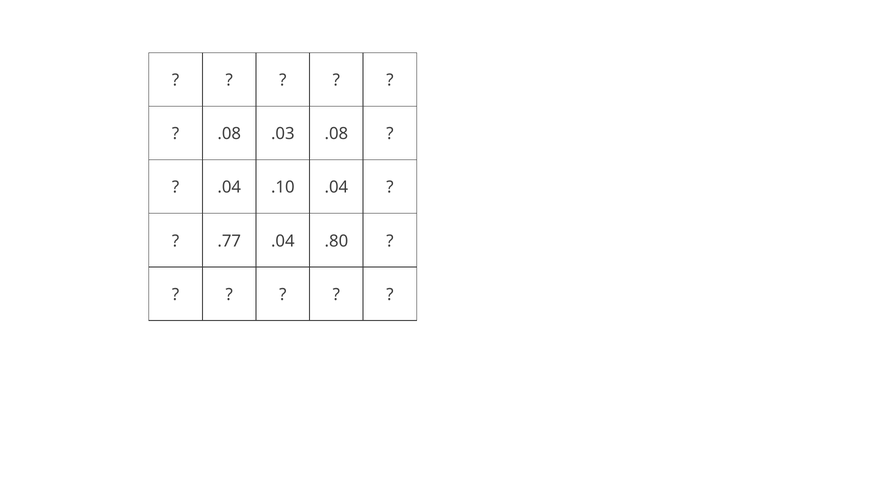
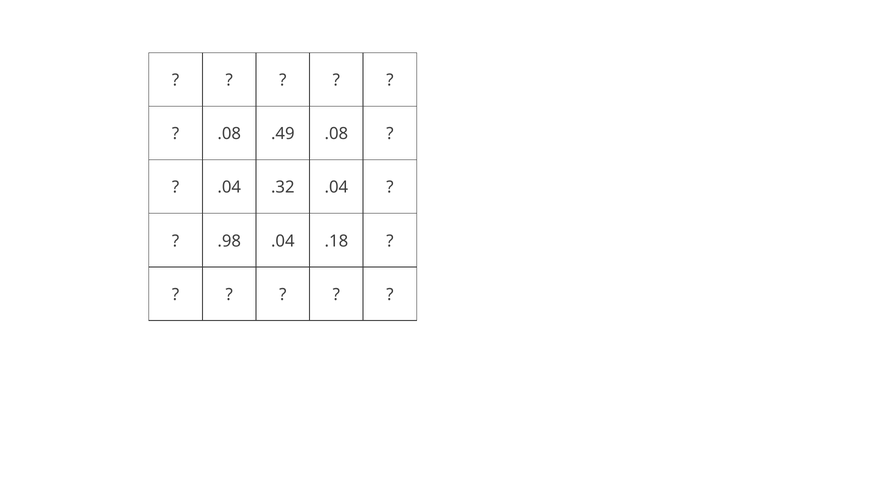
.03: .03 -> .49
.10: .10 -> .32
.77: .77 -> .98
.80: .80 -> .18
